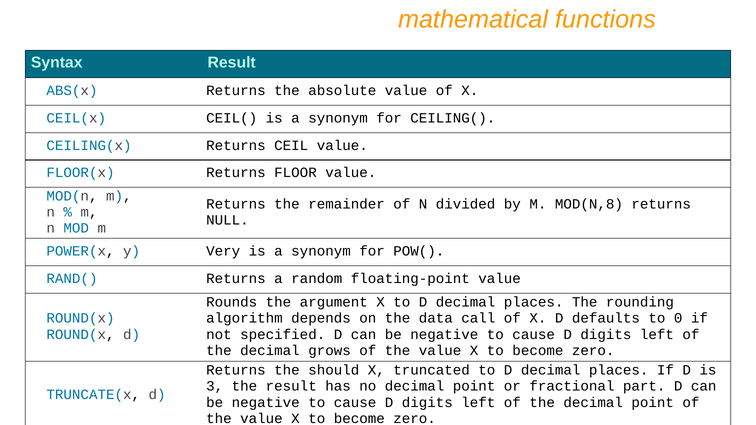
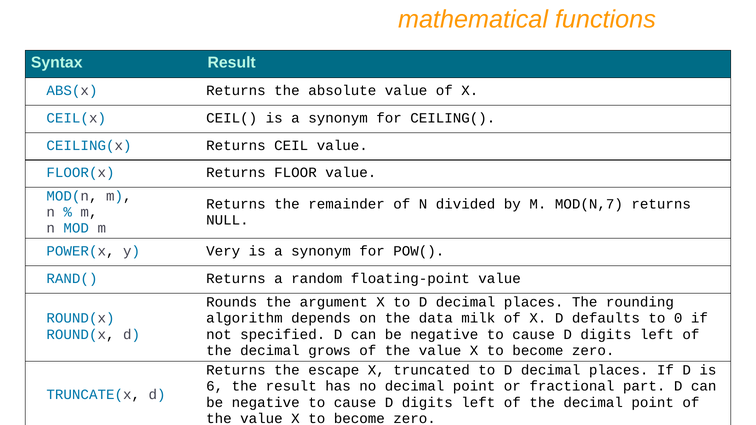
MOD(N,8: MOD(N,8 -> MOD(N,7
call: call -> milk
should: should -> escape
3: 3 -> 6
